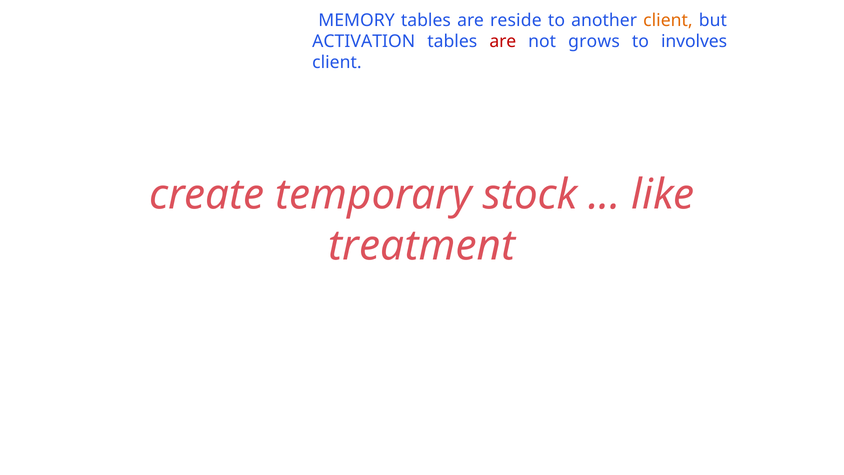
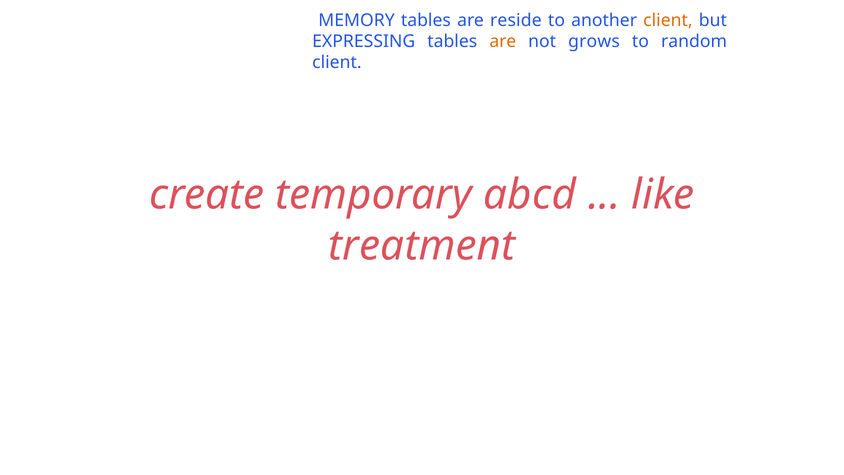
ACTIVATION: ACTIVATION -> EXPRESSING
are at (503, 41) colour: red -> orange
involves: involves -> random
stock: stock -> abcd
